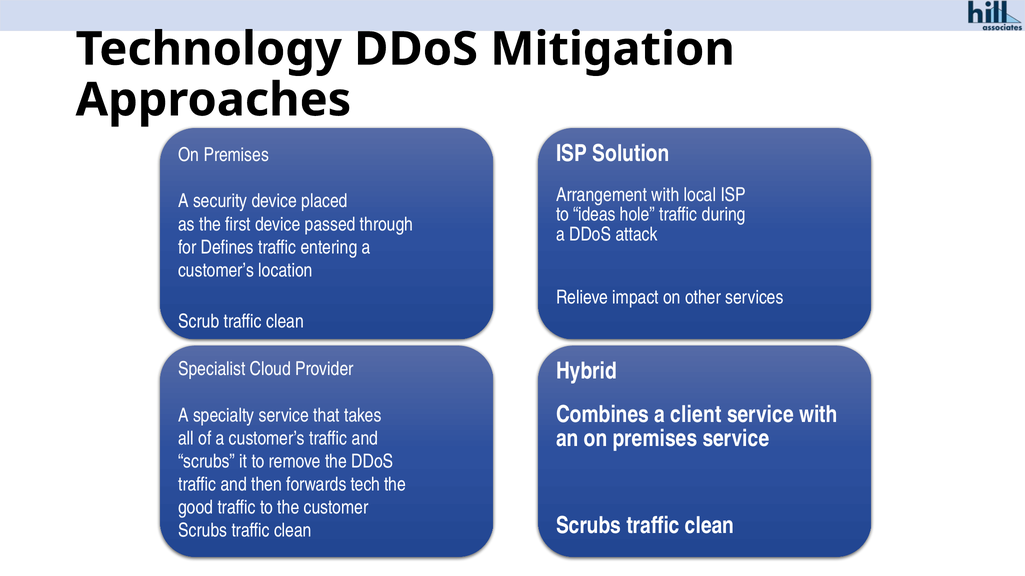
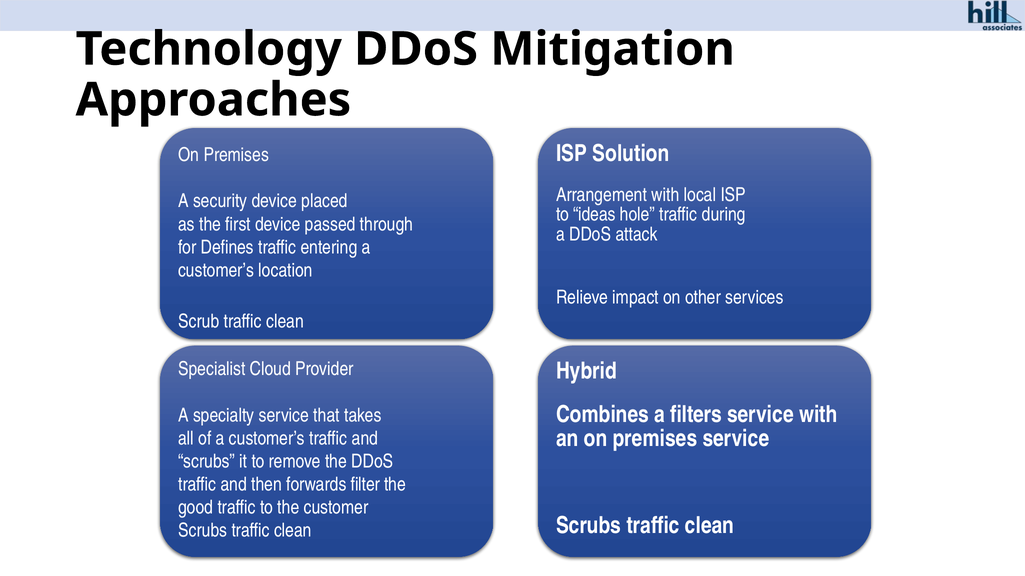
client: client -> filters
tech: tech -> filter
